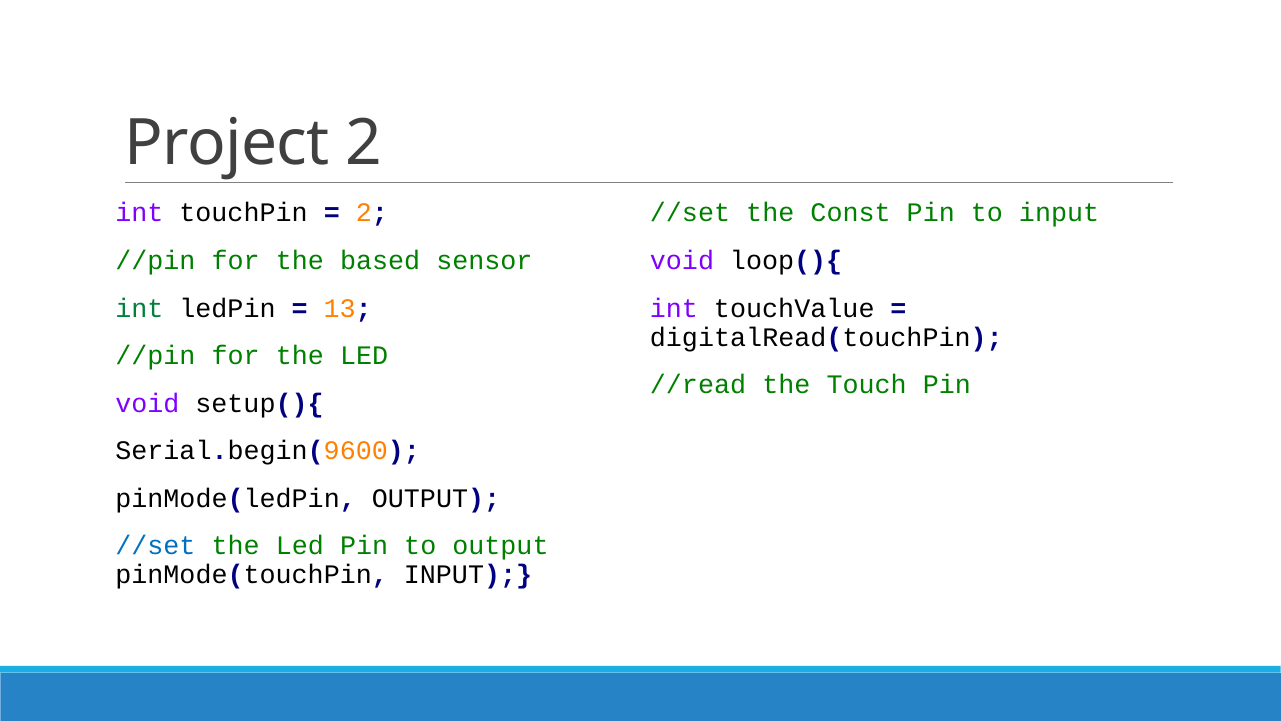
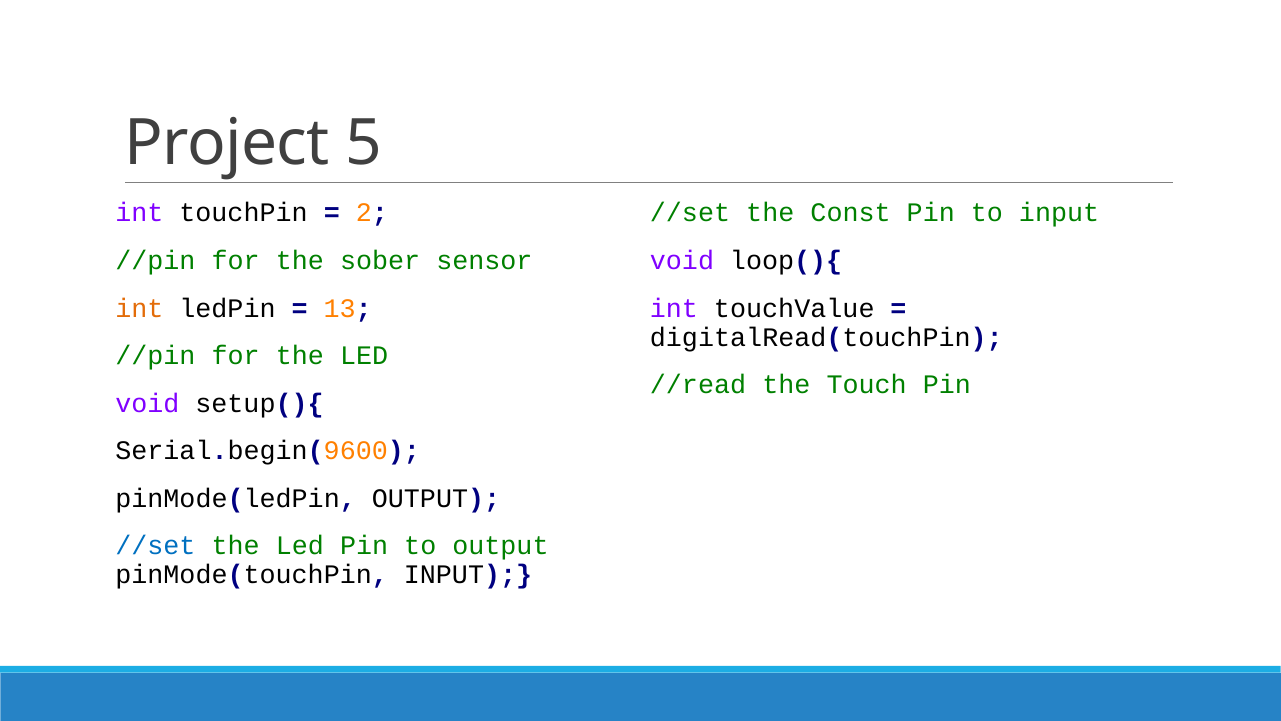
Project 2: 2 -> 5
based: based -> sober
int at (139, 308) colour: green -> orange
